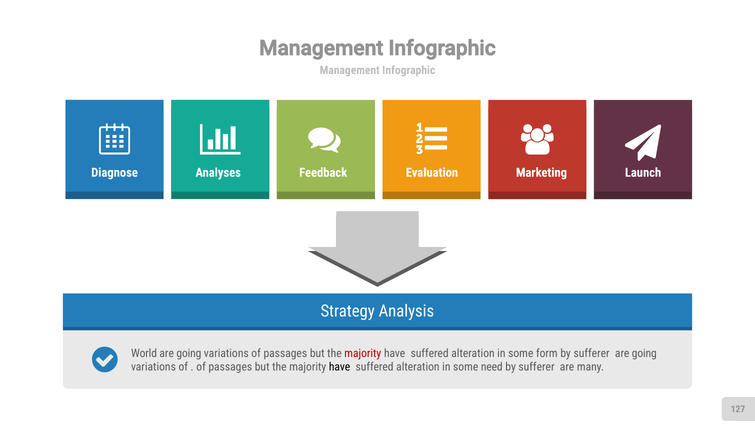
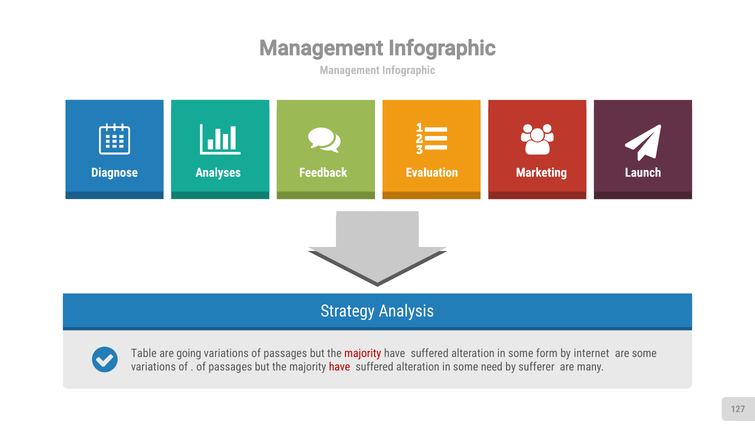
World: World -> Table
form by sufferer: sufferer -> internet
going at (644, 353): going -> some
have at (340, 367) colour: black -> red
